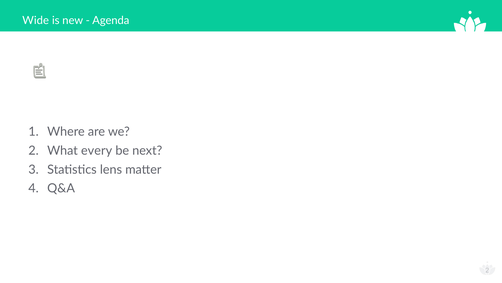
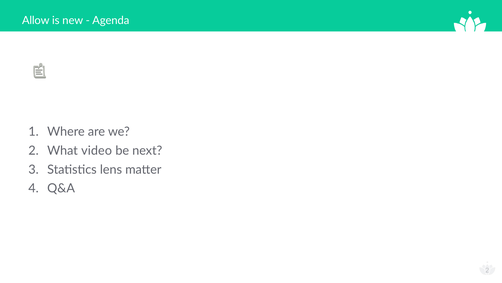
Wide: Wide -> Allow
every: every -> video
